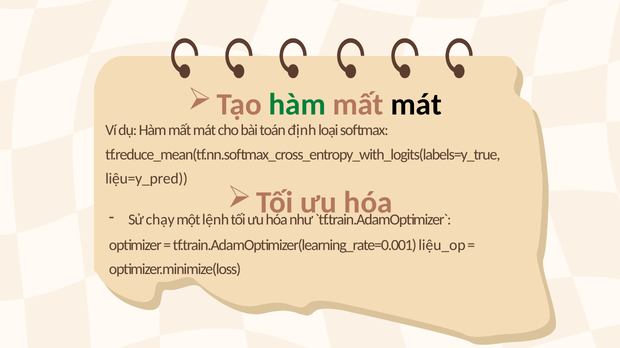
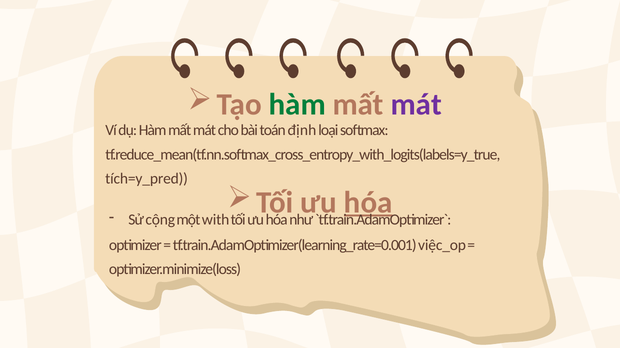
mát at (416, 105) colour: black -> purple
liệu=y_pred: liệu=y_pred -> tích=y_pred
hóa at (368, 203) underline: none -> present
chạy: chạy -> cộng
lệnh: lệnh -> with
liệu_op: liệu_op -> việc_op
